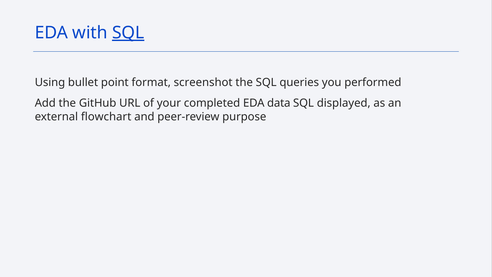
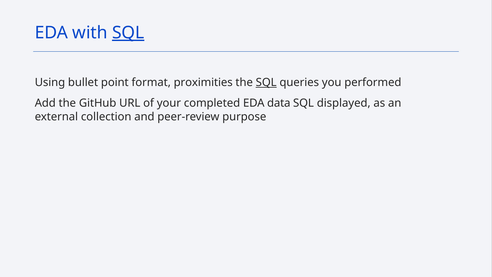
screenshot: screenshot -> proximities
SQL at (266, 82) underline: none -> present
flowchart: flowchart -> collection
